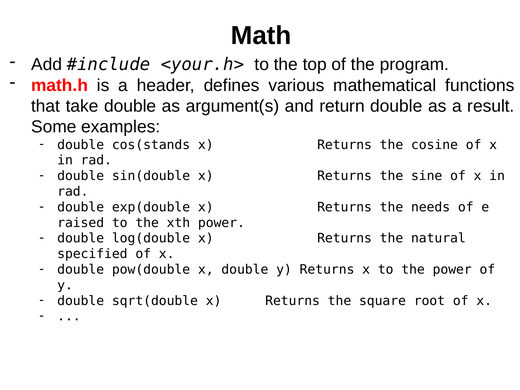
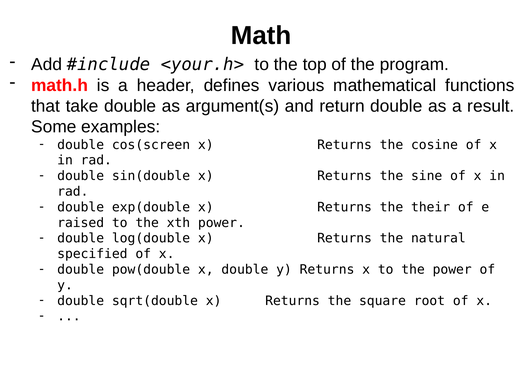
cos(stands: cos(stands -> cos(screen
needs: needs -> their
